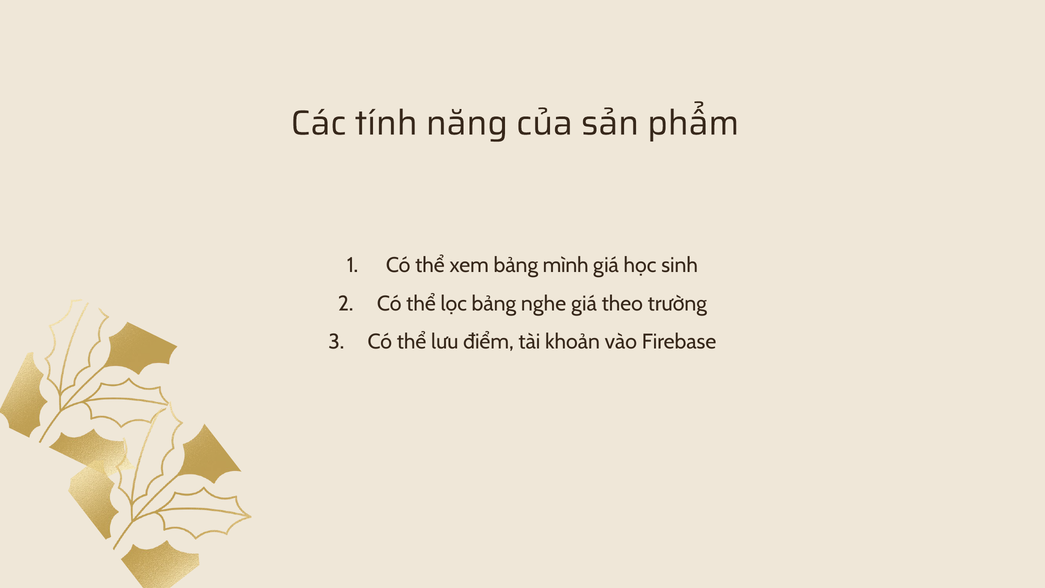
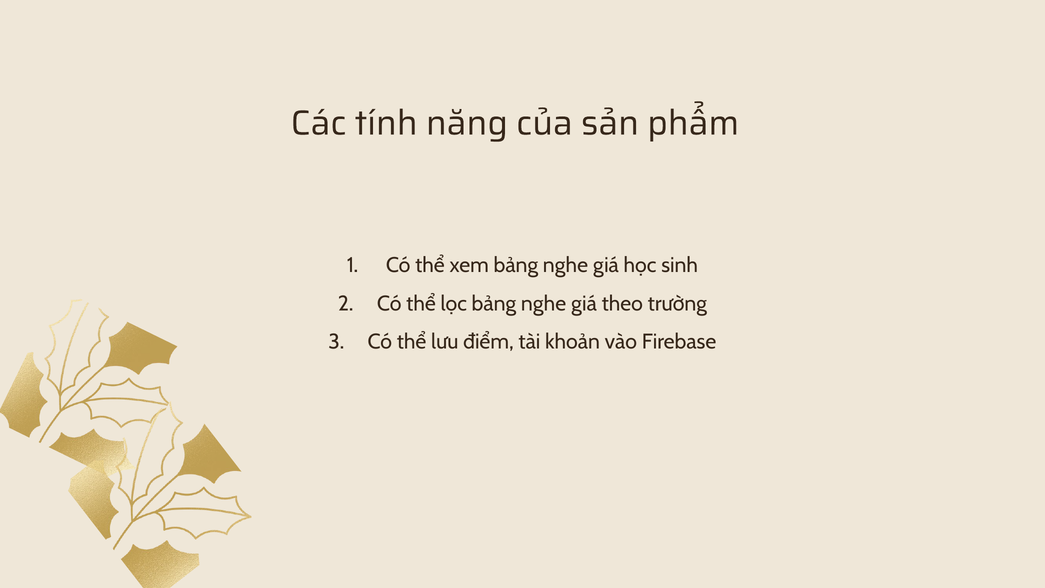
xem bảng mình: mình -> nghe
